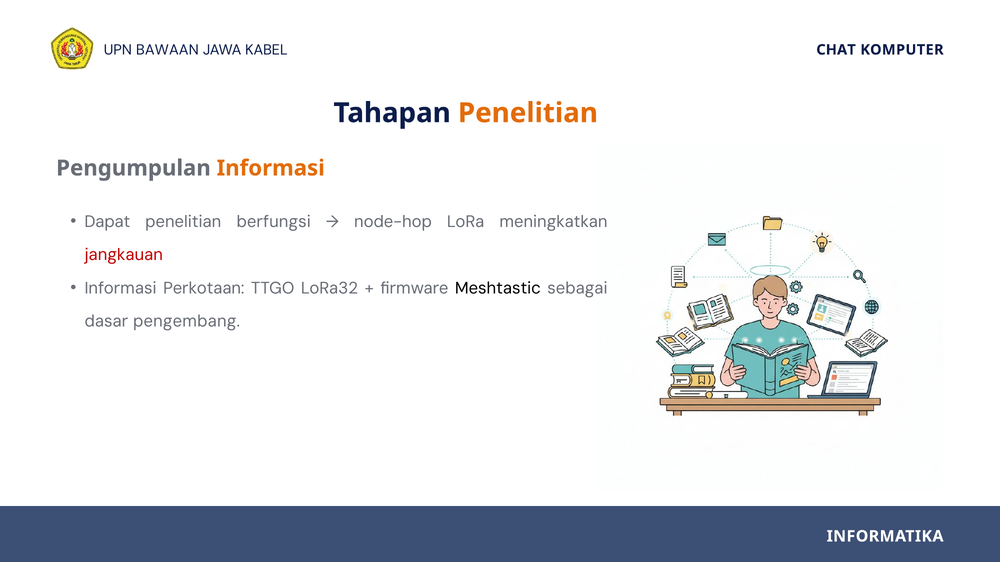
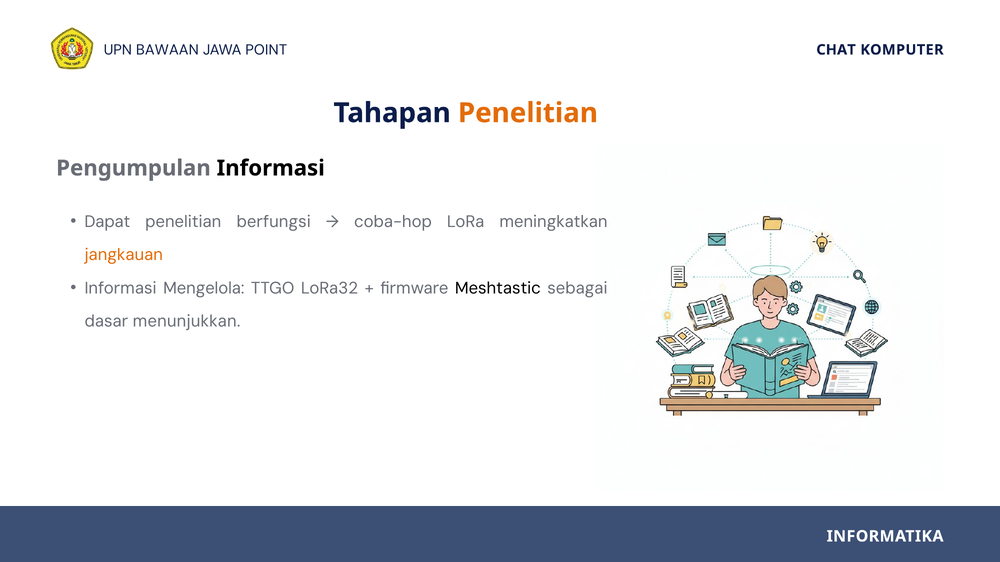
KABEL: KABEL -> POINT
Informasi at (271, 168) colour: orange -> black
node-hop: node-hop -> coba-hop
jangkauan colour: red -> orange
Perkotaan: Perkotaan -> Mengelola
pengembang: pengembang -> menunjukkan
